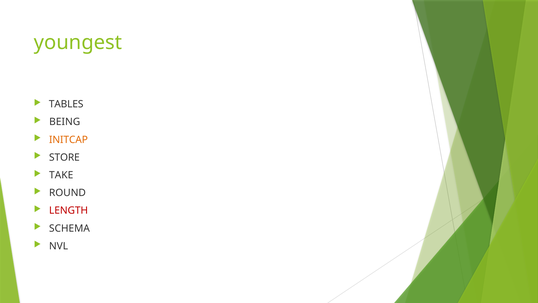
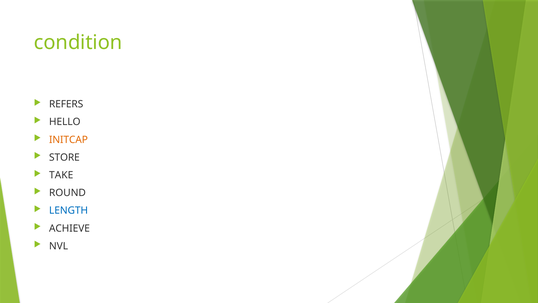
youngest: youngest -> condition
TABLES: TABLES -> REFERS
BEING: BEING -> HELLO
LENGTH colour: red -> blue
SCHEMA: SCHEMA -> ACHIEVE
